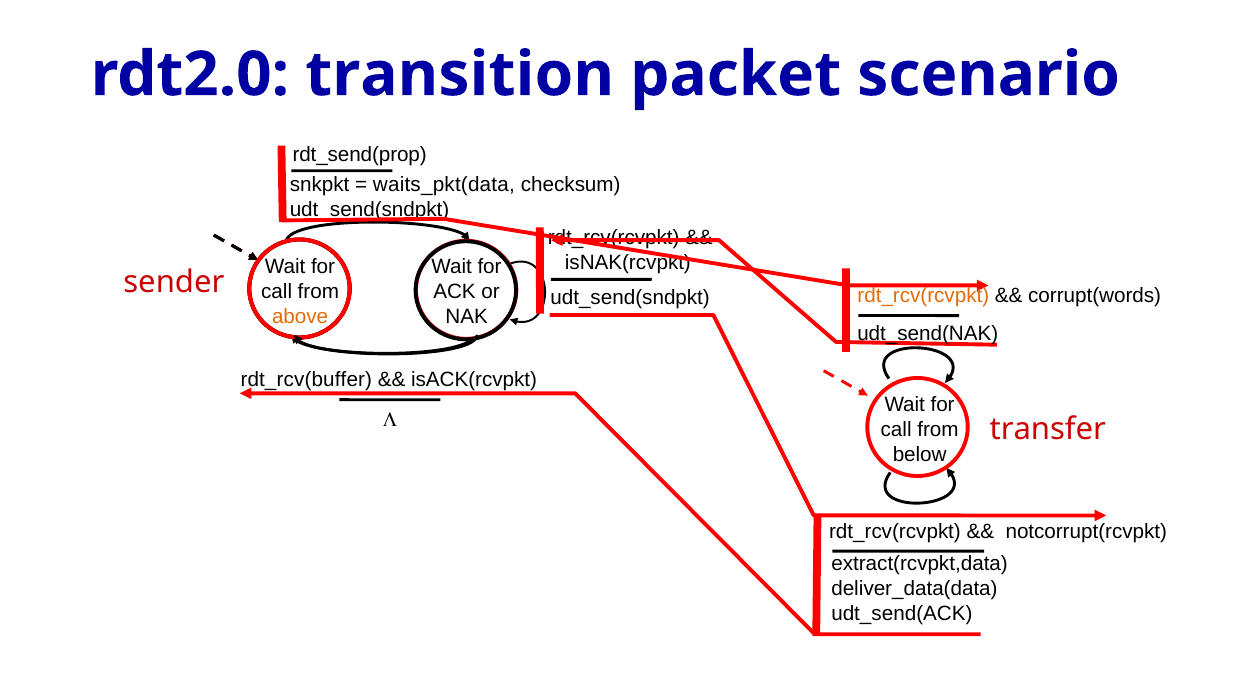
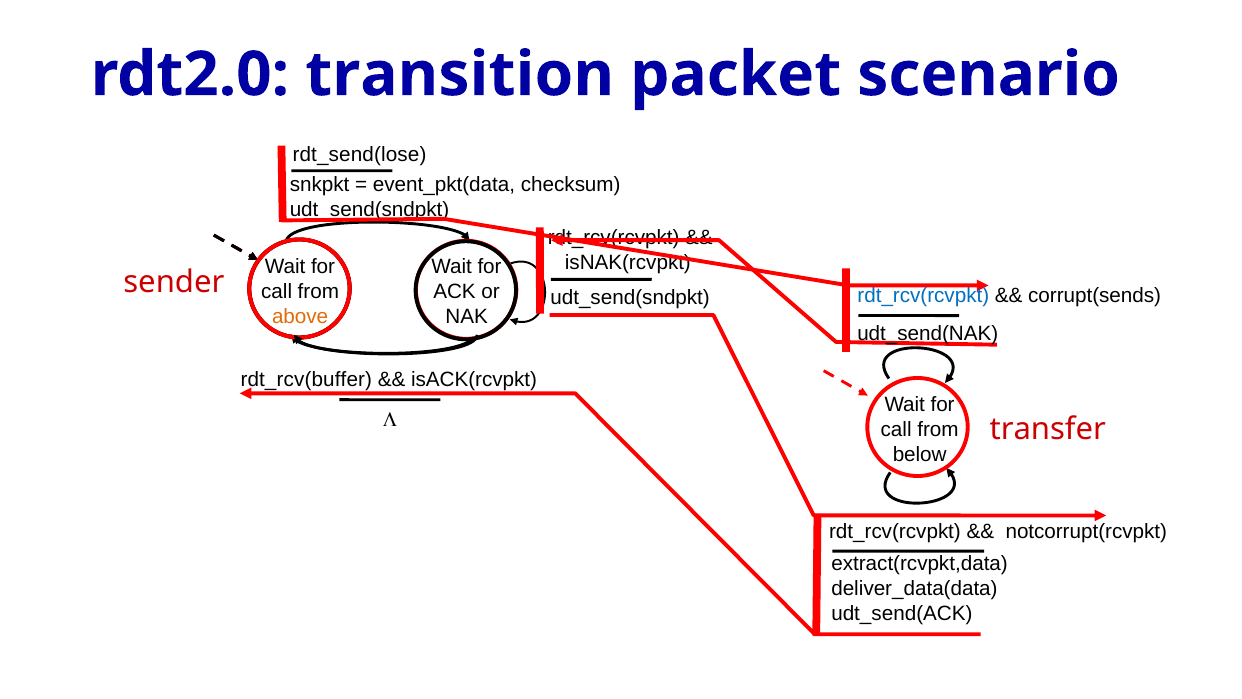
rdt_send(prop: rdt_send(prop -> rdt_send(lose
waits_pkt(data: waits_pkt(data -> event_pkt(data
rdt_rcv(rcvpkt at (923, 296) colour: orange -> blue
corrupt(words: corrupt(words -> corrupt(sends
